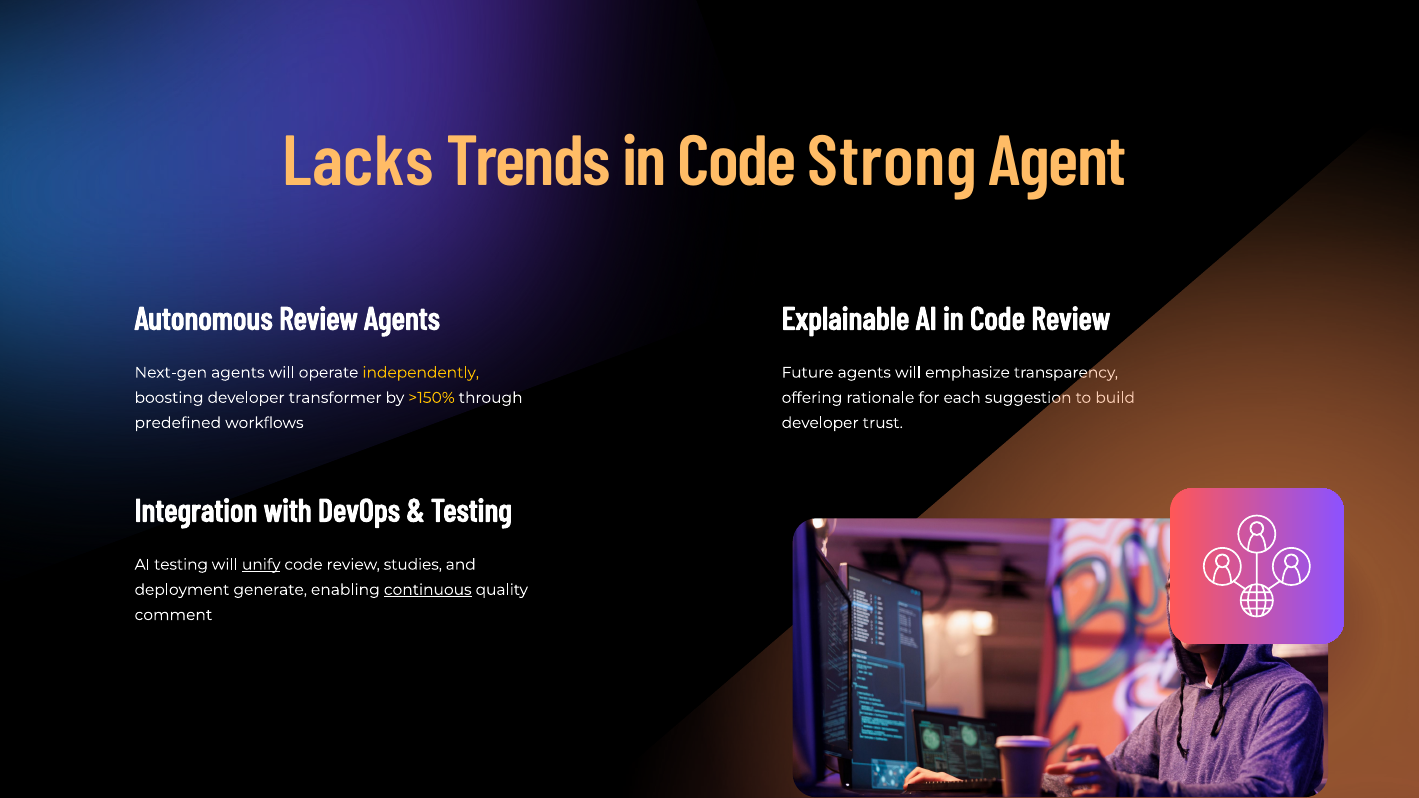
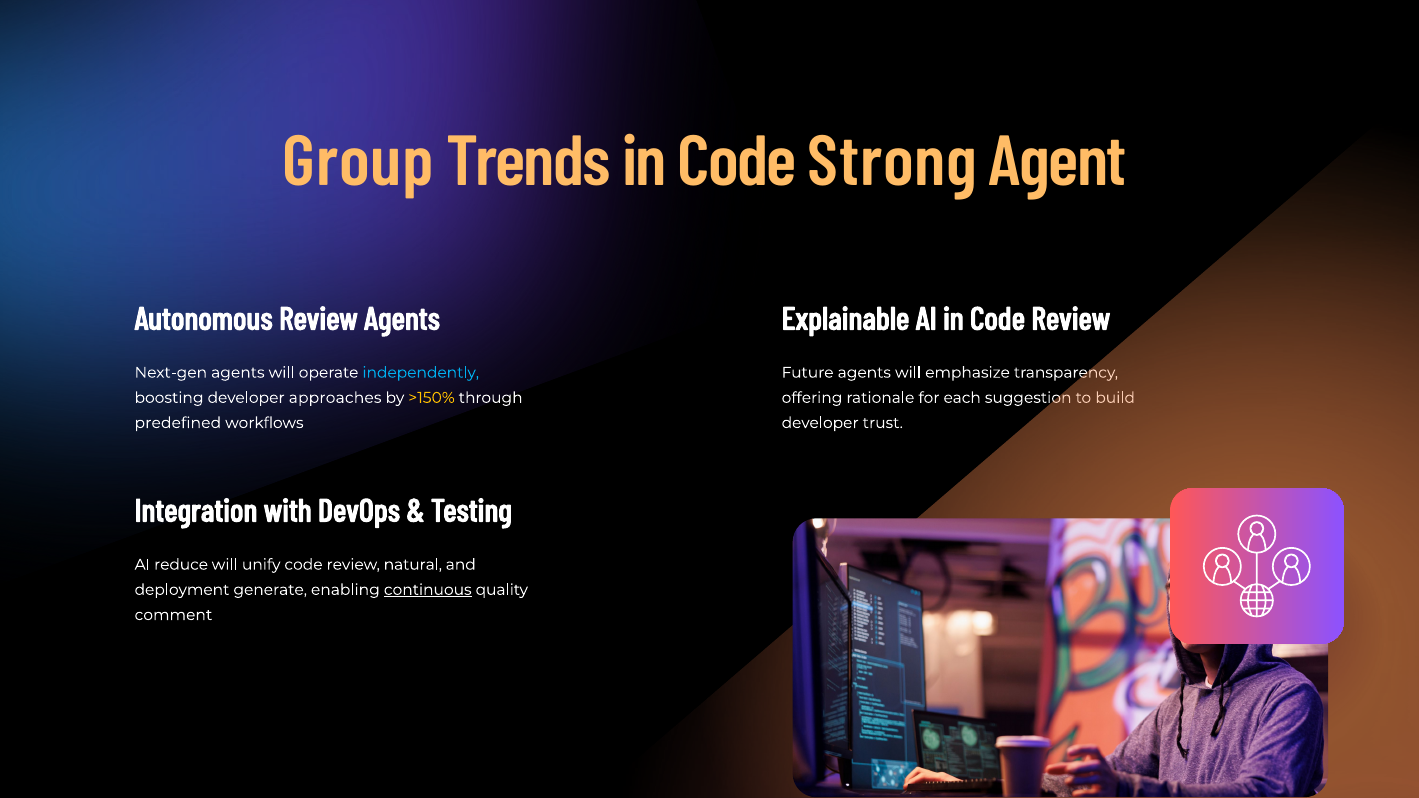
Lacks: Lacks -> Group
independently colour: yellow -> light blue
transformer: transformer -> approaches
AI testing: testing -> reduce
unify underline: present -> none
studies: studies -> natural
